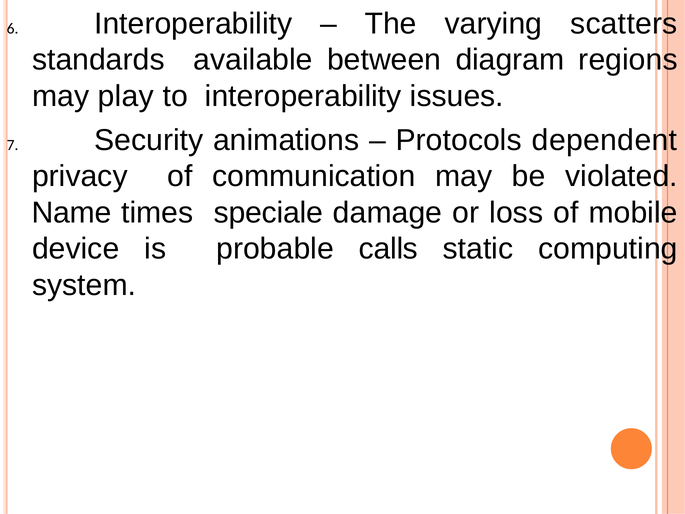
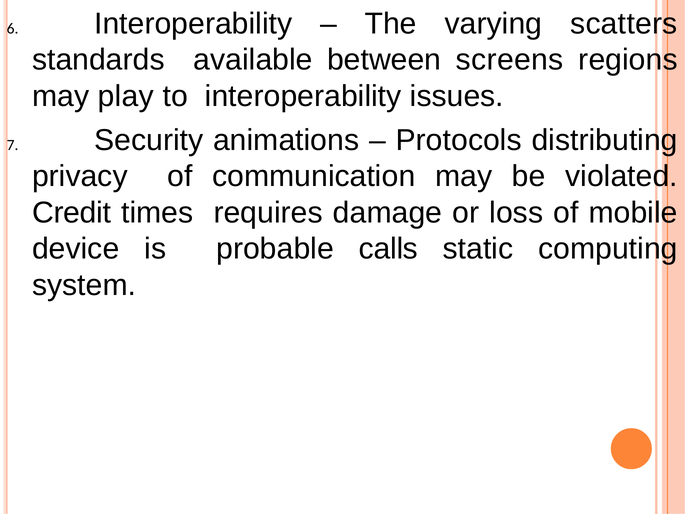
diagram: diagram -> screens
dependent: dependent -> distributing
Name: Name -> Credit
speciale: speciale -> requires
